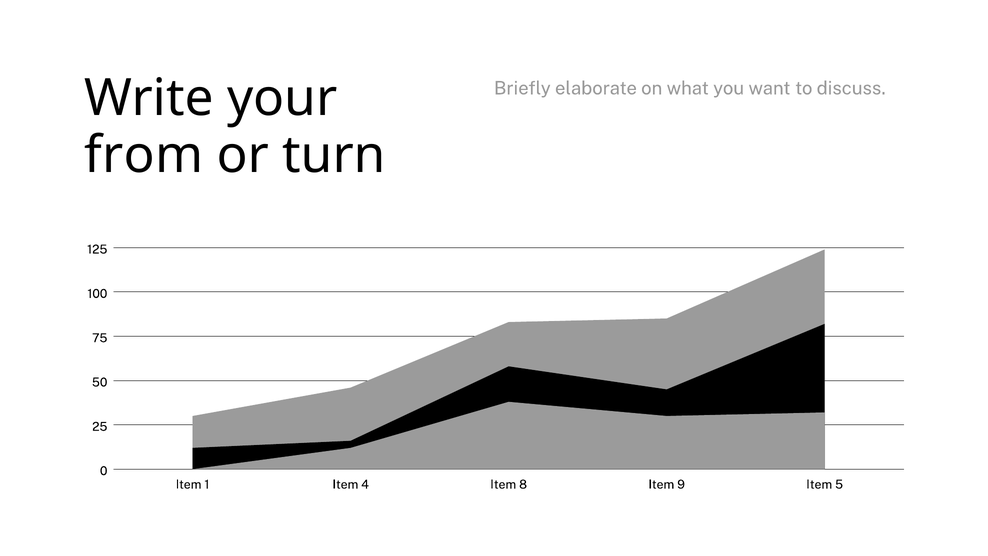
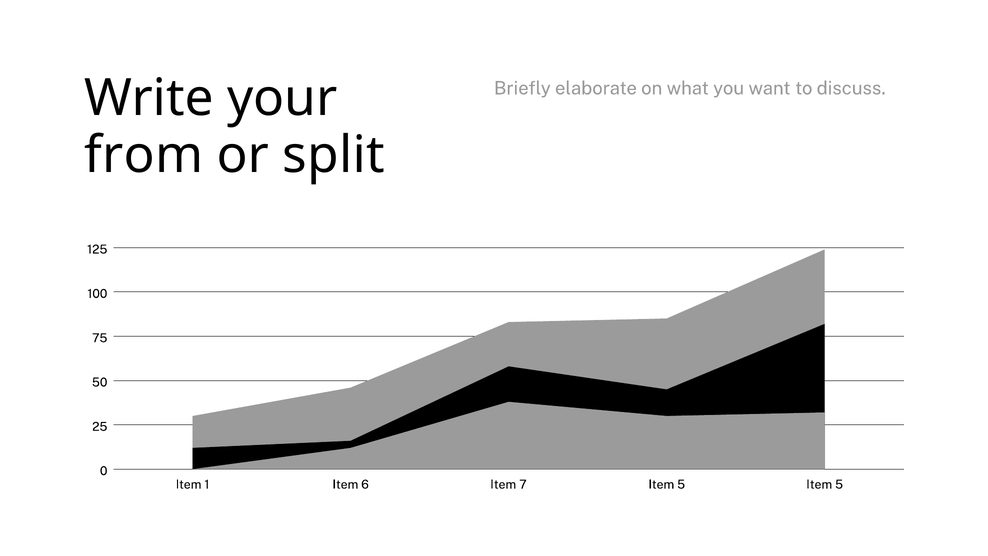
turn: turn -> split
4: 4 -> 6
8: 8 -> 7
9 at (681, 484): 9 -> 5
